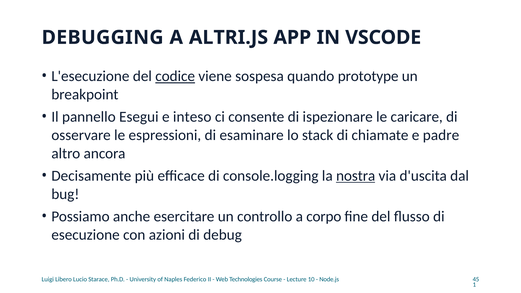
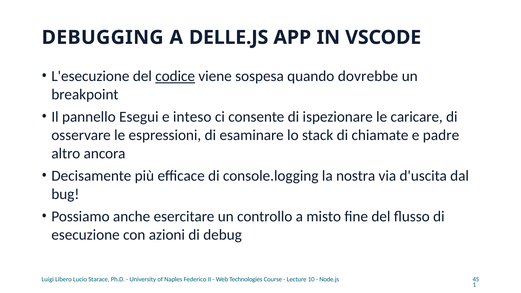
ALTRI.JS: ALTRI.JS -> DELLE.JS
prototype: prototype -> dovrebbe
nostra underline: present -> none
corpo: corpo -> misto
